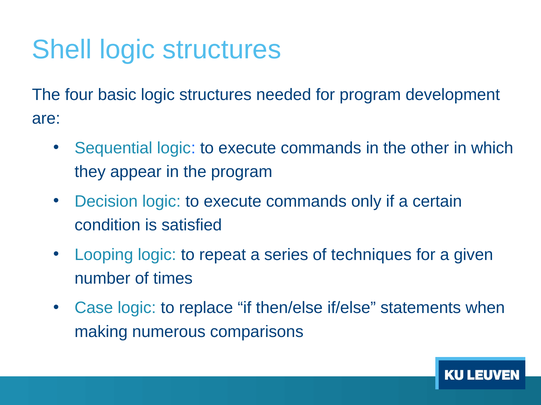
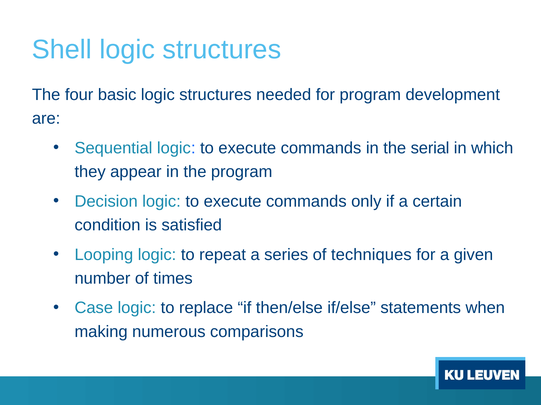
other: other -> serial
